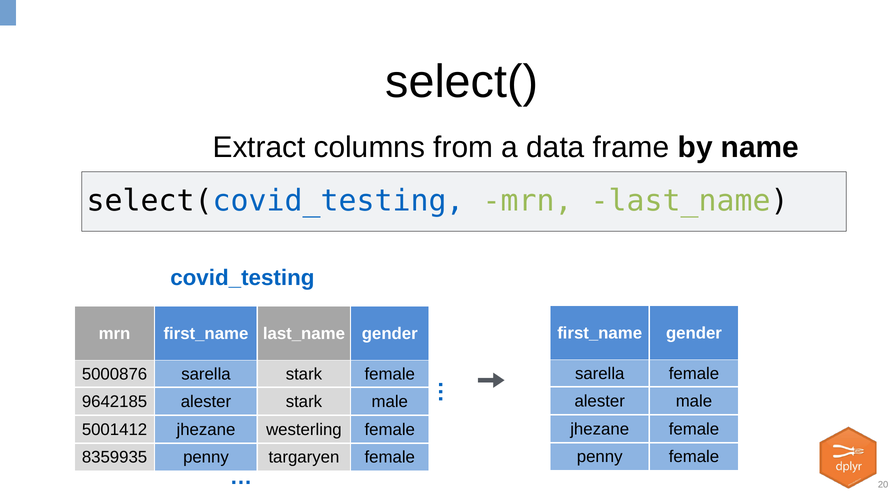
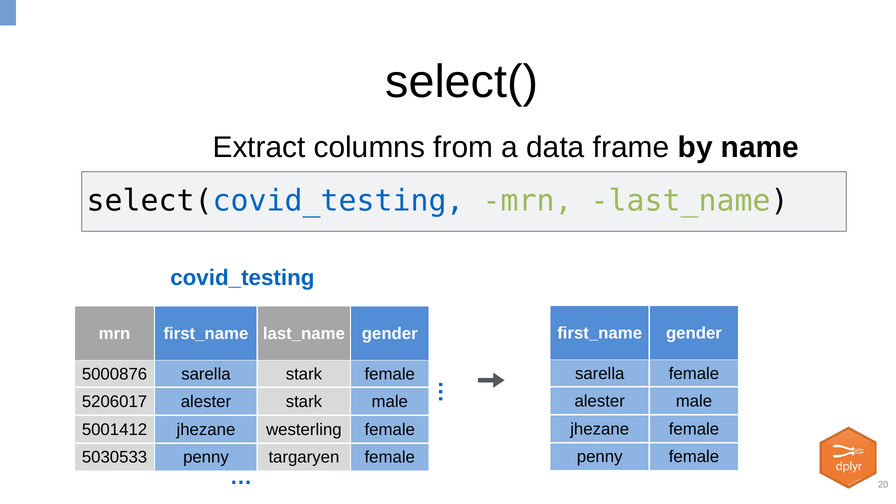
9642185: 9642185 -> 5206017
8359935: 8359935 -> 5030533
